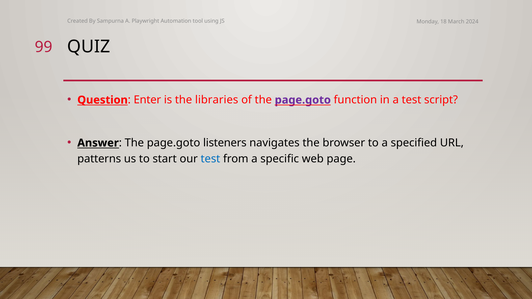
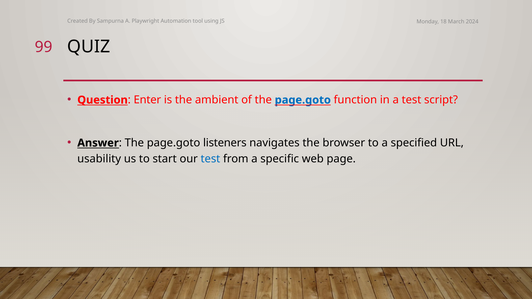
libraries: libraries -> ambient
page.goto at (303, 100) colour: purple -> blue
patterns: patterns -> usability
